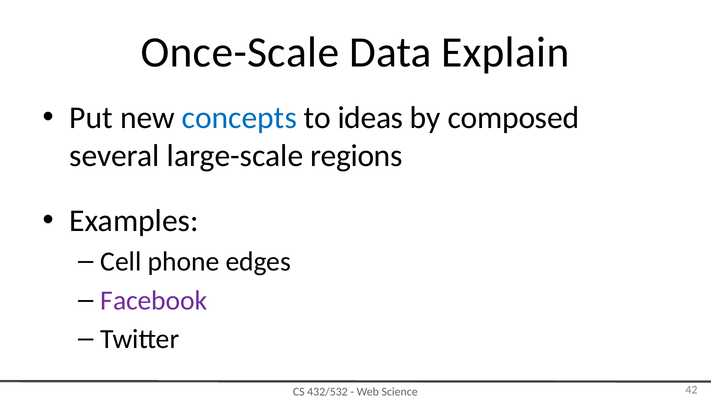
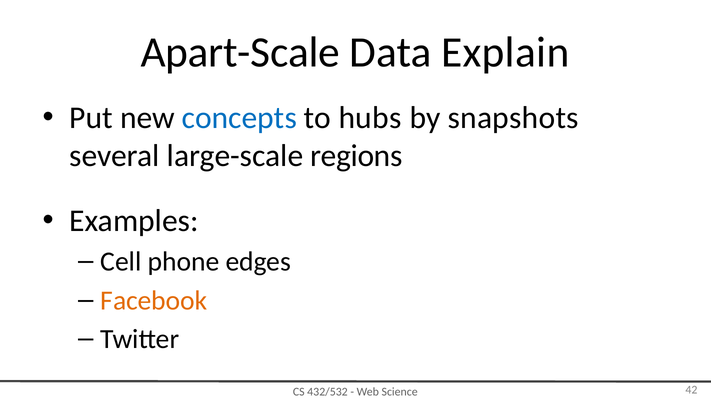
Once-Scale: Once-Scale -> Apart-Scale
ideas: ideas -> hubs
composed: composed -> snapshots
Facebook colour: purple -> orange
